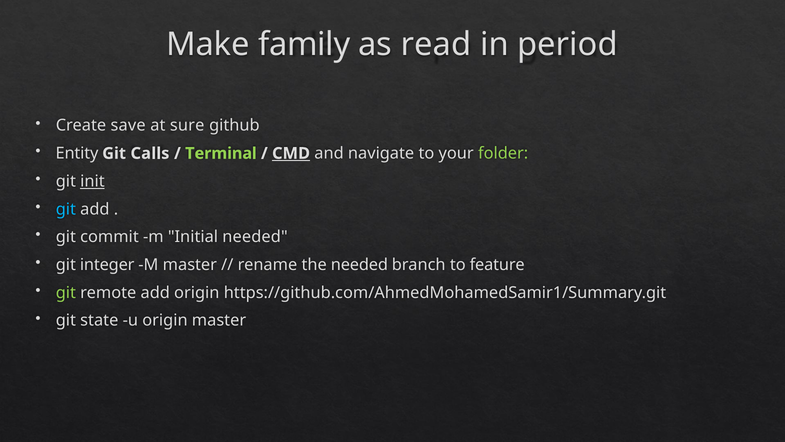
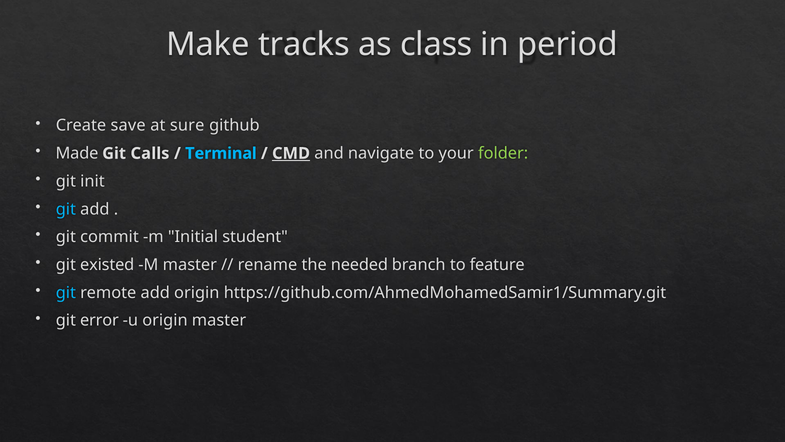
family: family -> tracks
read: read -> class
Entity: Entity -> Made
Terminal colour: light green -> light blue
init underline: present -> none
Initial needed: needed -> student
integer: integer -> existed
git at (66, 292) colour: light green -> light blue
state: state -> error
